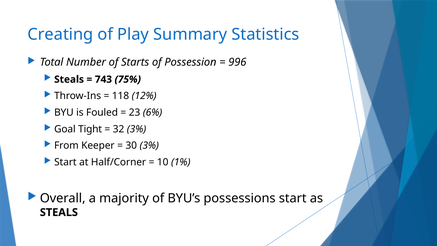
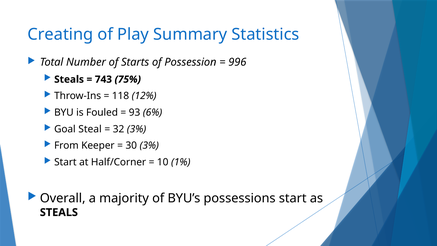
23: 23 -> 93
Tight: Tight -> Steal
